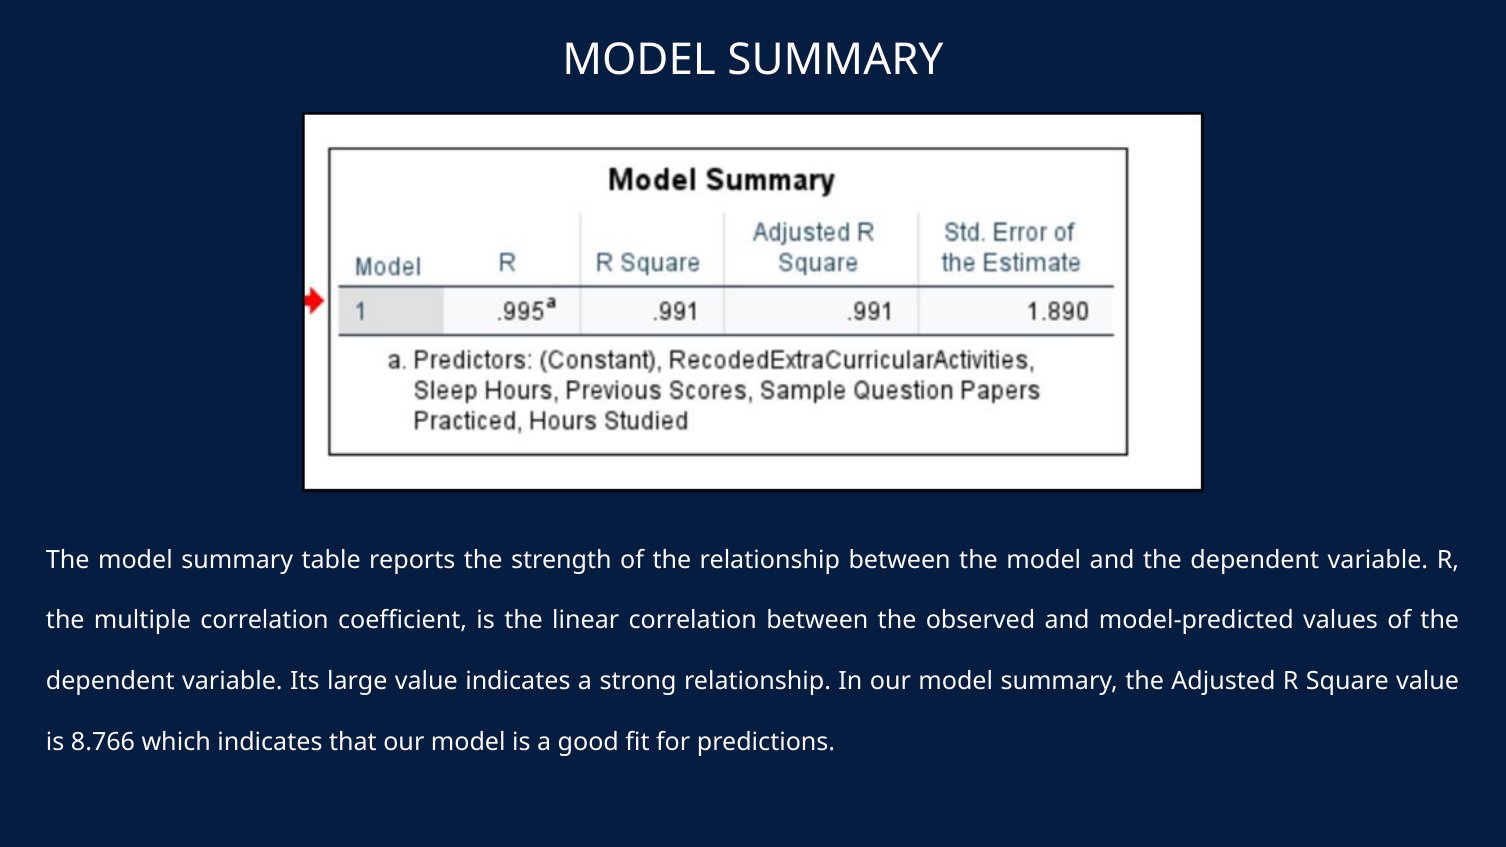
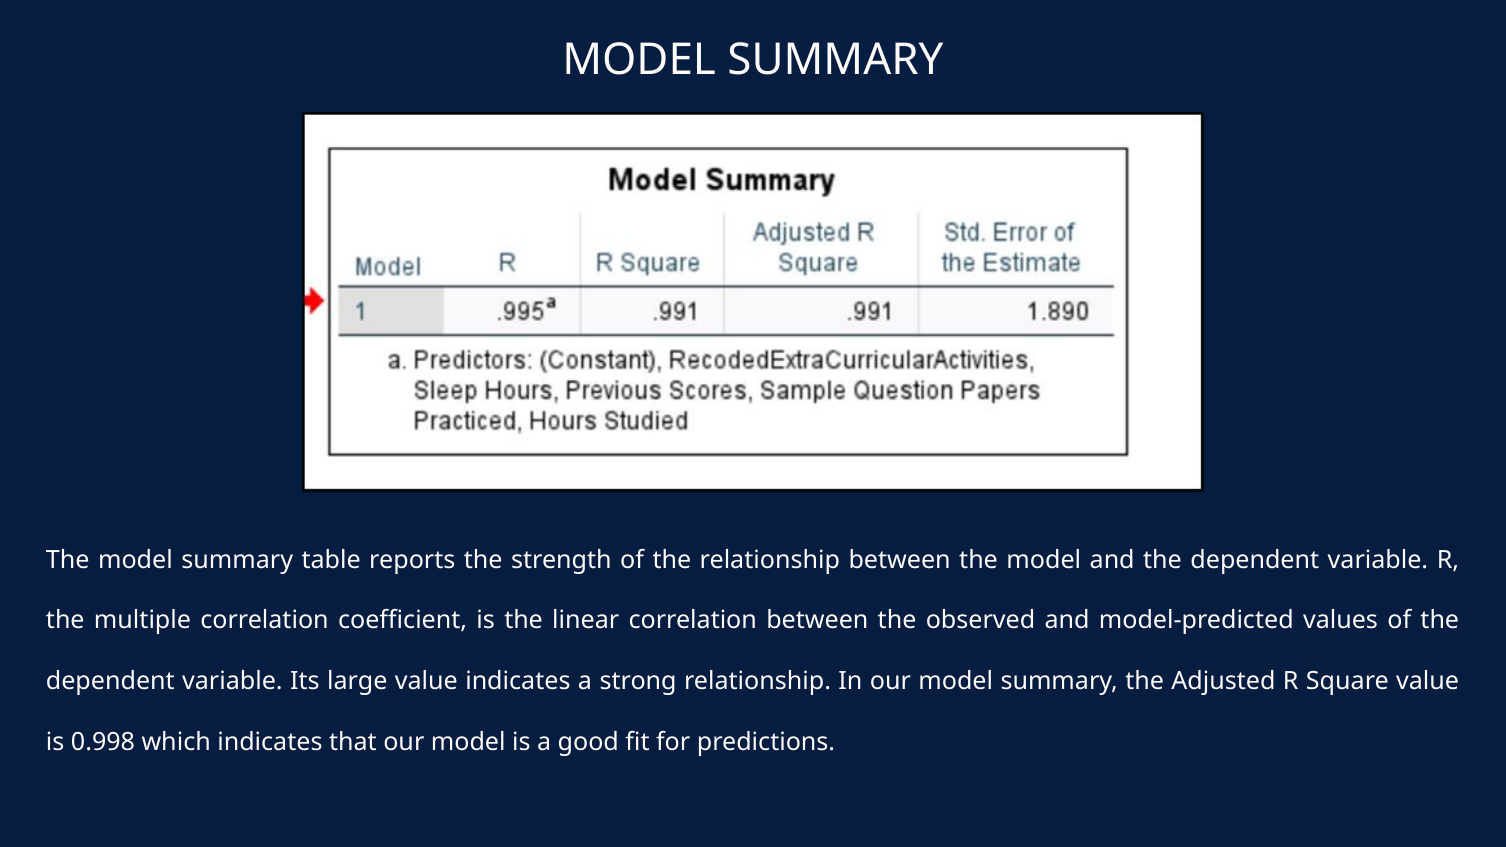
8.766: 8.766 -> 0.998
